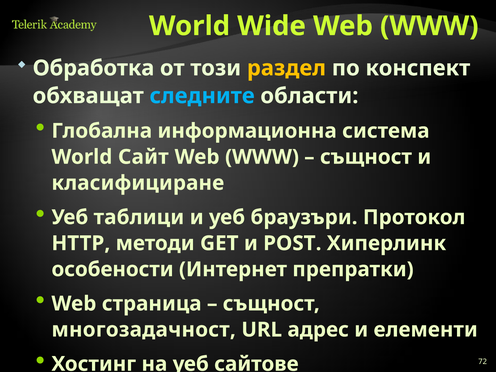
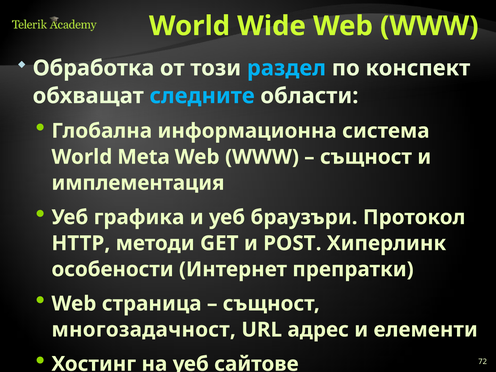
раздел colour: yellow -> light blue
Сайт: Сайт -> Meta
класифициране: класифициране -> имплементация
таблици: таблици -> графика
